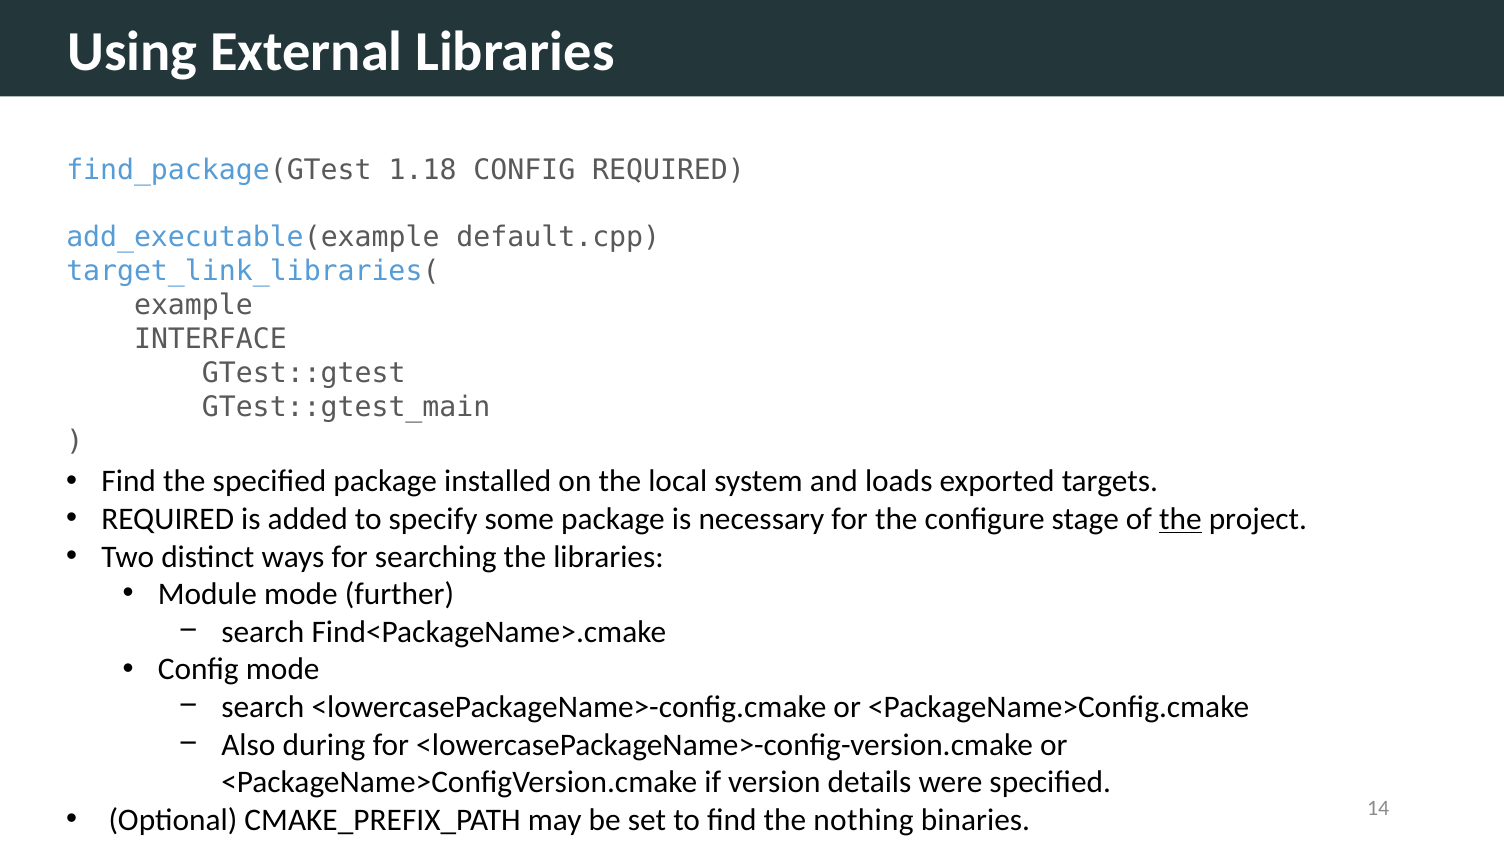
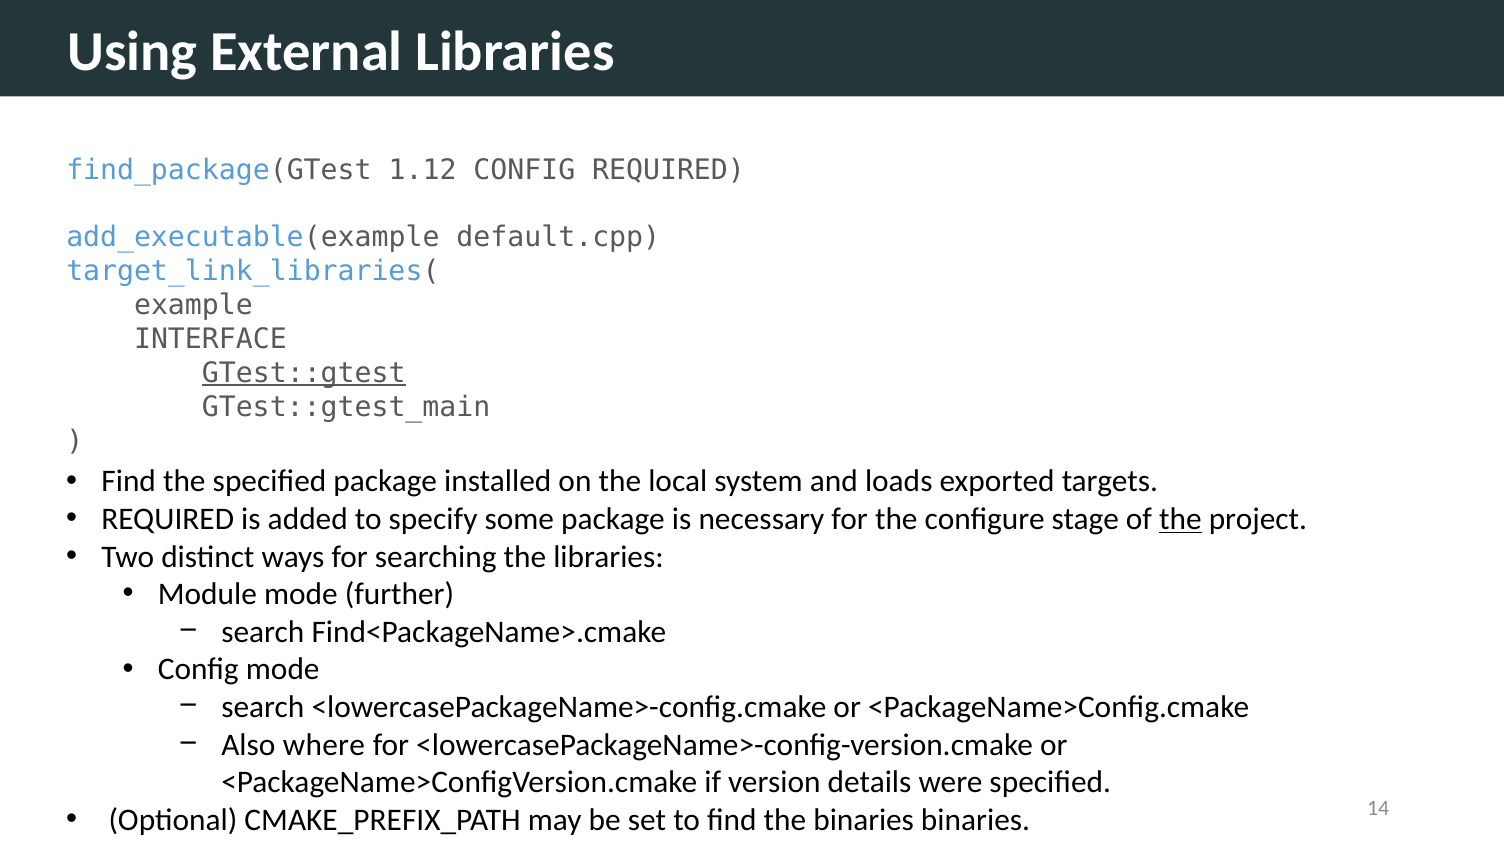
1.18: 1.18 -> 1.12
GTest::gtest underline: none -> present
during: during -> where
the nothing: nothing -> binaries
